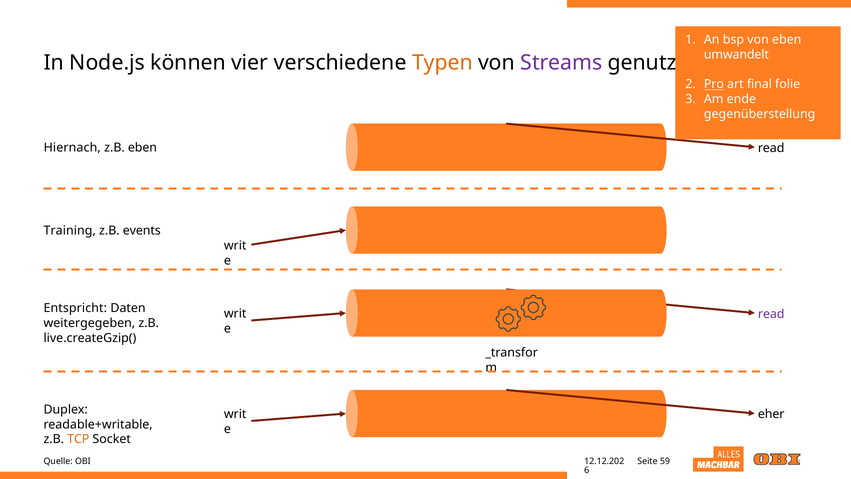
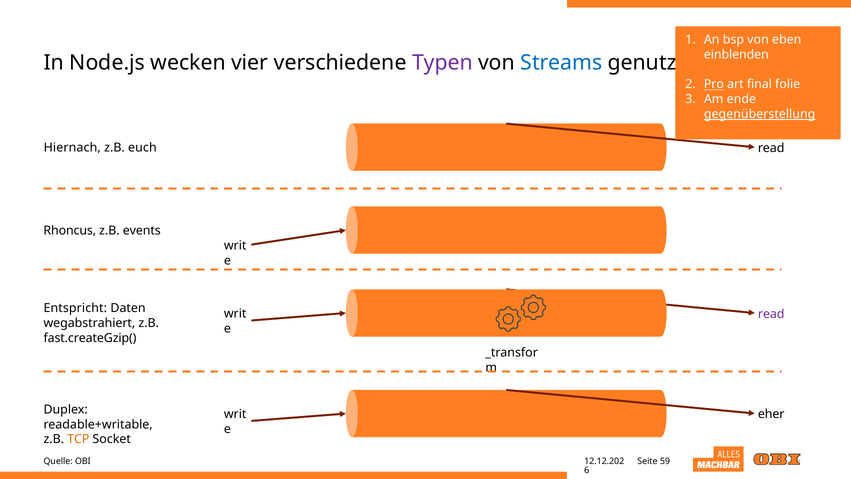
umwandelt: umwandelt -> einblenden
können: können -> wecken
Typen colour: orange -> purple
Streams at (561, 62) colour: purple -> blue
gegenüberstellung underline: none -> present
z.B eben: eben -> euch
Training: Training -> Rhoncus
weitergegeben: weitergegeben -> wegabstrahiert
live.createGzip(: live.createGzip( -> fast.createGzip(
